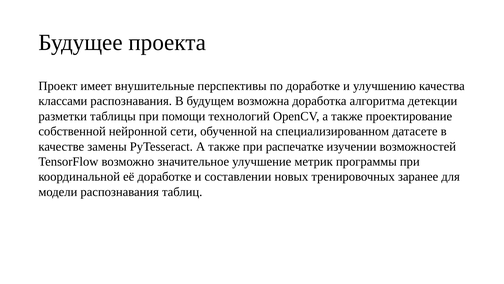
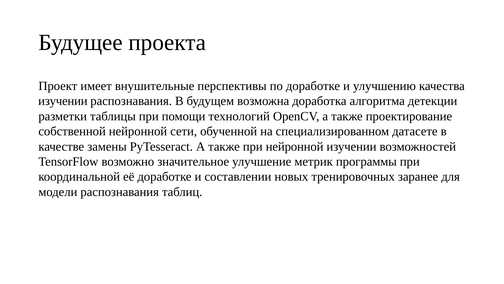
классами at (63, 101): классами -> изучении
при распечатке: распечатке -> нейронной
